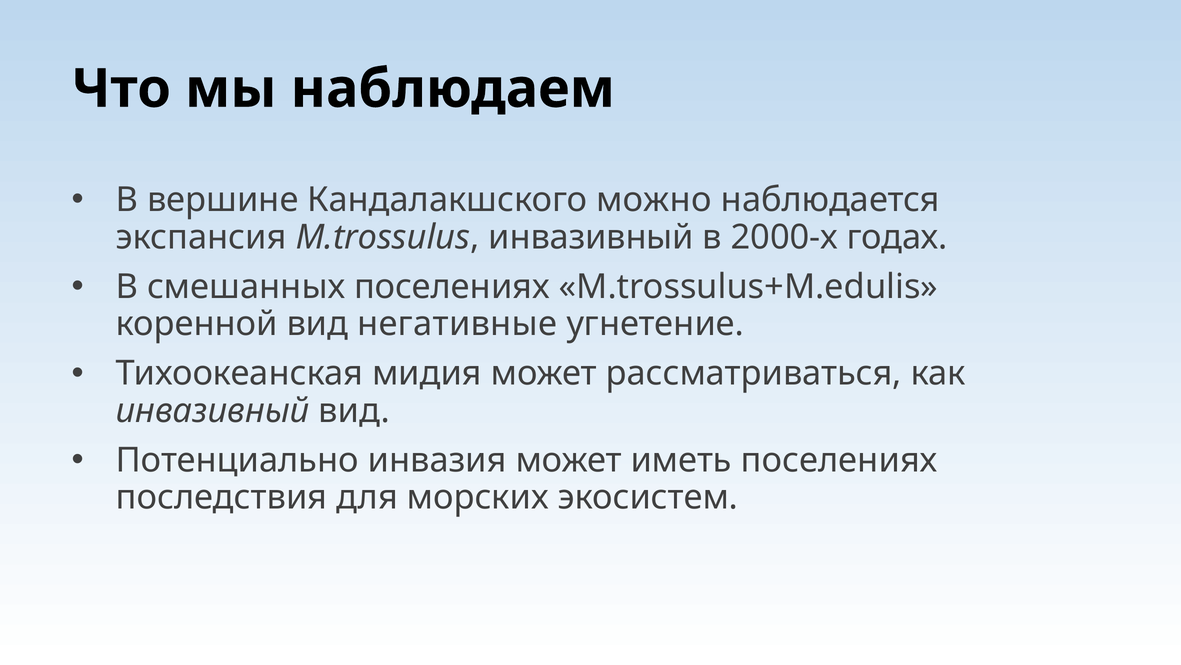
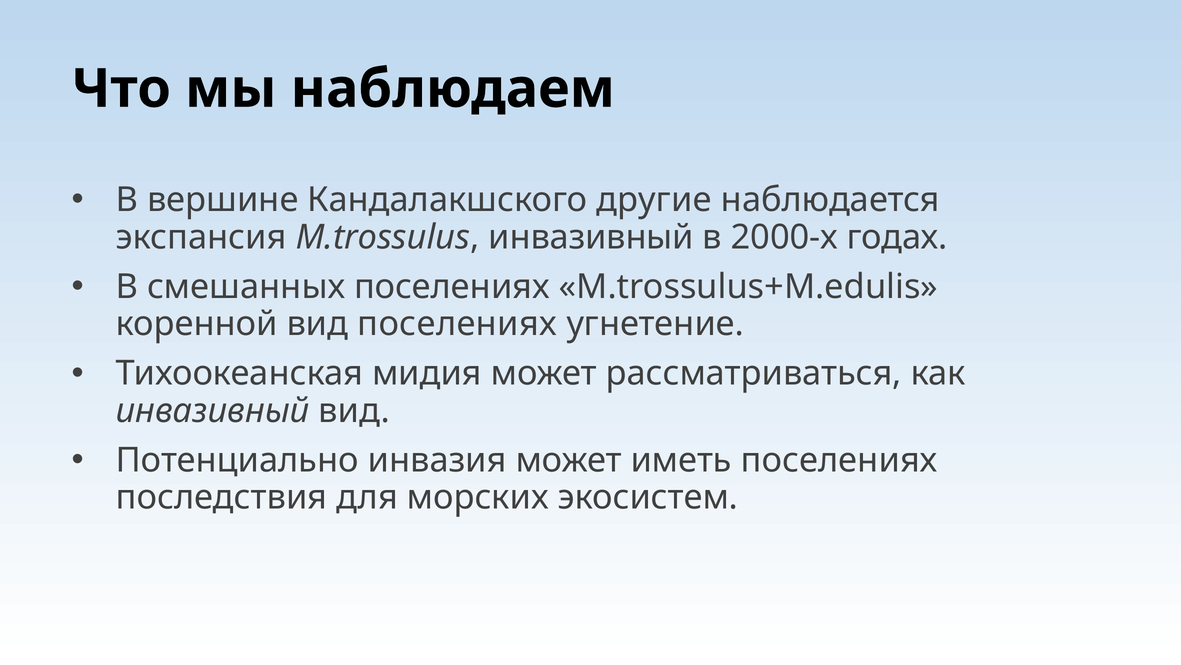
можно: можно -> другие
вид негативные: негативные -> поселениях
